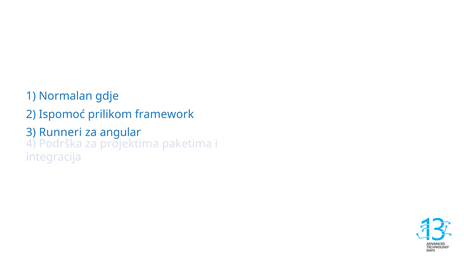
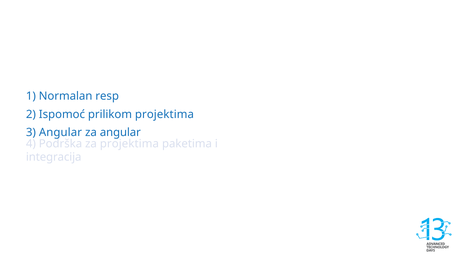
gdje: gdje -> resp
prilikom framework: framework -> projektima
3 Runneri: Runneri -> Angular
